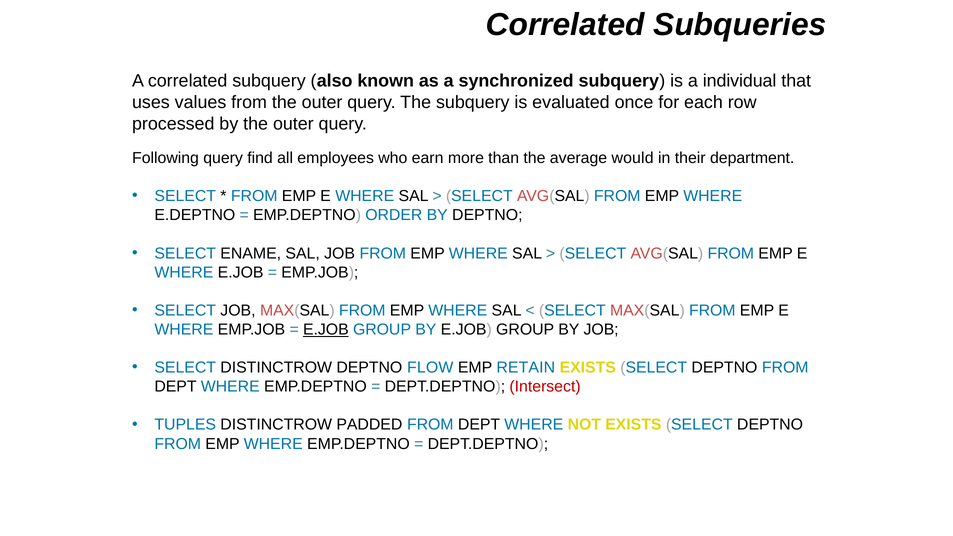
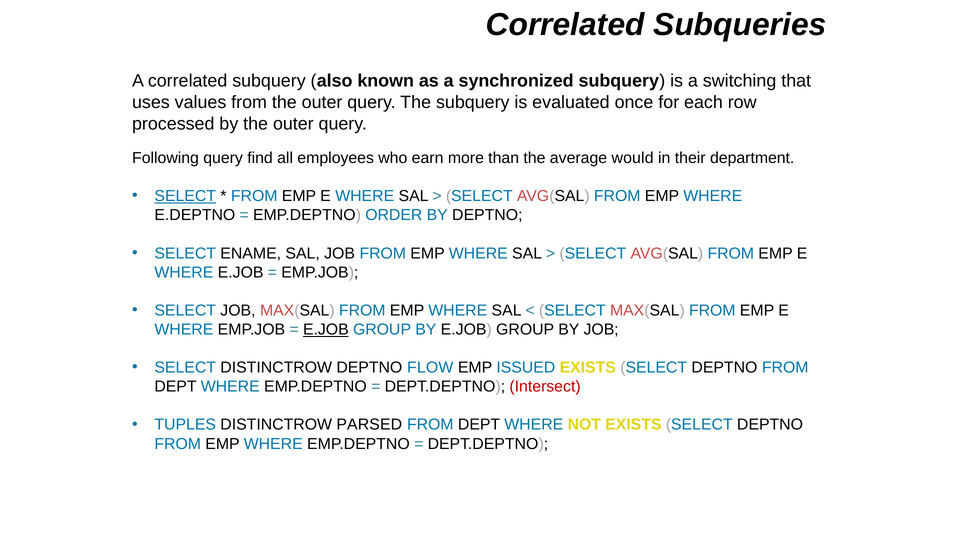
individual: individual -> switching
SELECT at (185, 196) underline: none -> present
RETAIN: RETAIN -> ISSUED
PADDED: PADDED -> PARSED
